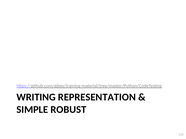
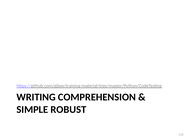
REPRESENTATION: REPRESENTATION -> COMPREHENSION
